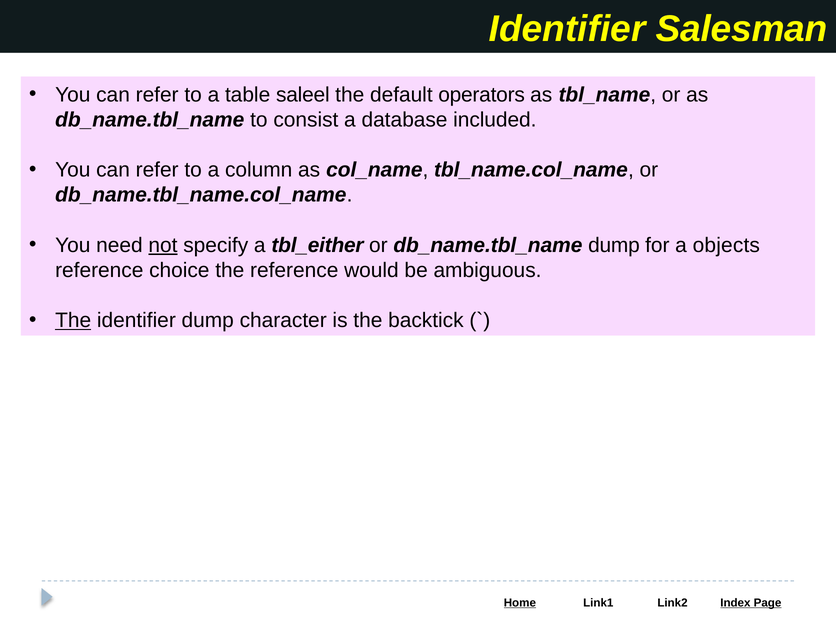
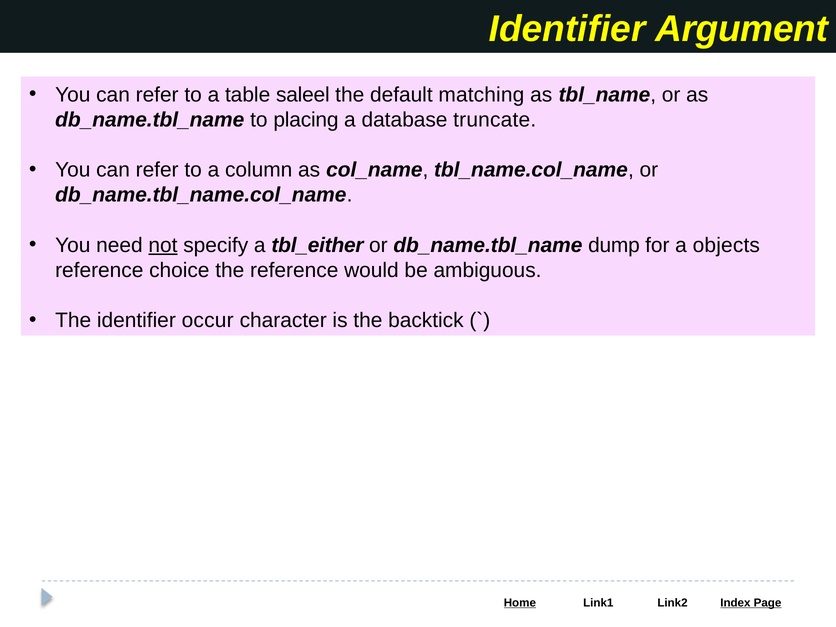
Salesman: Salesman -> Argument
operators: operators -> matching
consist: consist -> placing
included: included -> truncate
The at (73, 320) underline: present -> none
identifier dump: dump -> occur
